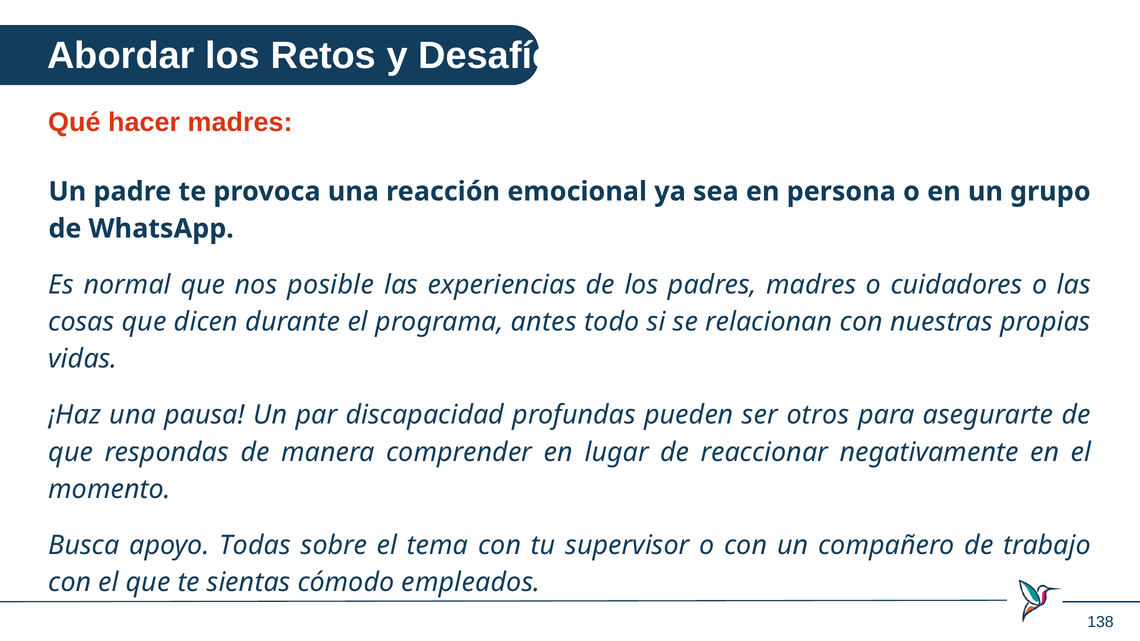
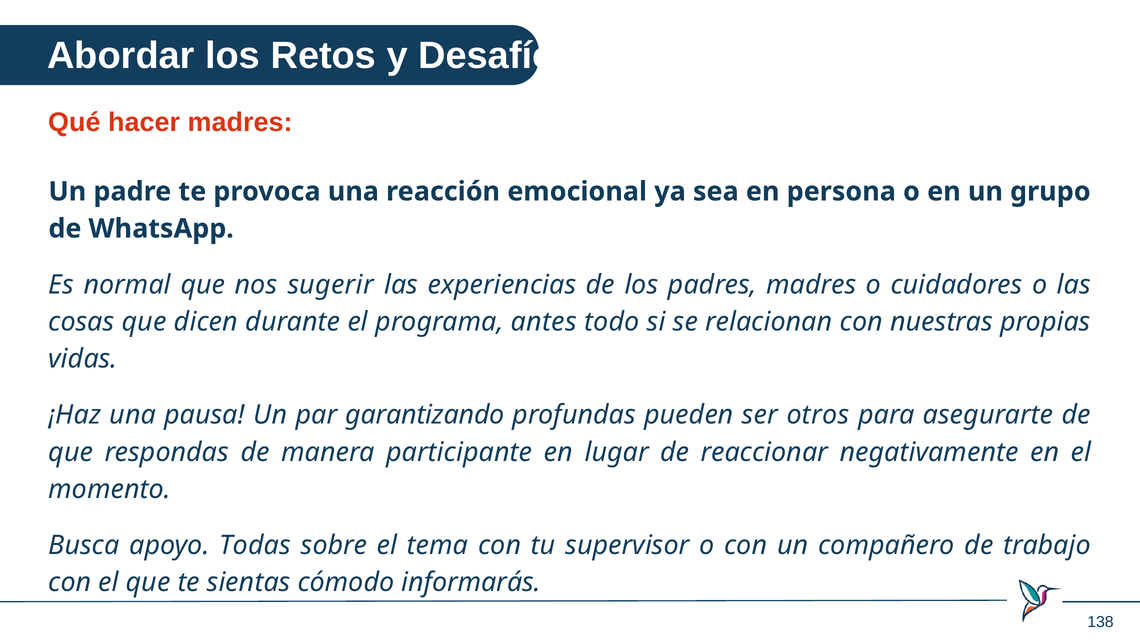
posible: posible -> sugerir
discapacidad: discapacidad -> garantizando
comprender: comprender -> participante
empleados: empleados -> informarás
